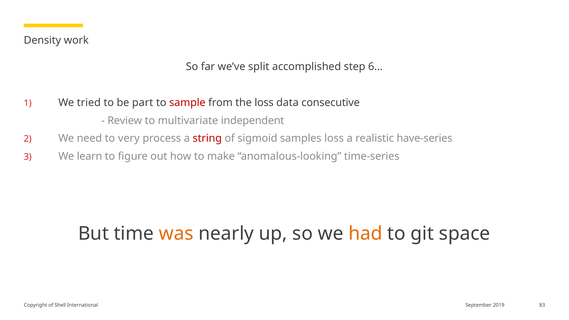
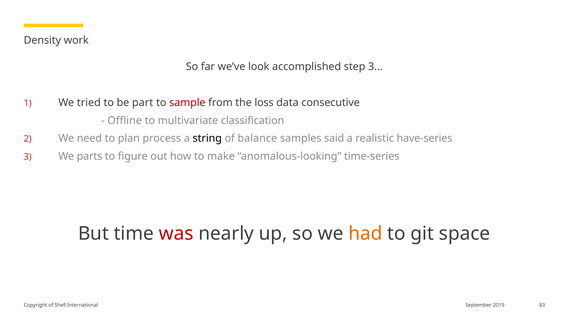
split: split -> look
6…: 6… -> 3…
Review: Review -> Offline
independent: independent -> classification
very: very -> plan
string colour: red -> black
sigmoid: sigmoid -> balance
samples loss: loss -> said
learn: learn -> parts
was colour: orange -> red
